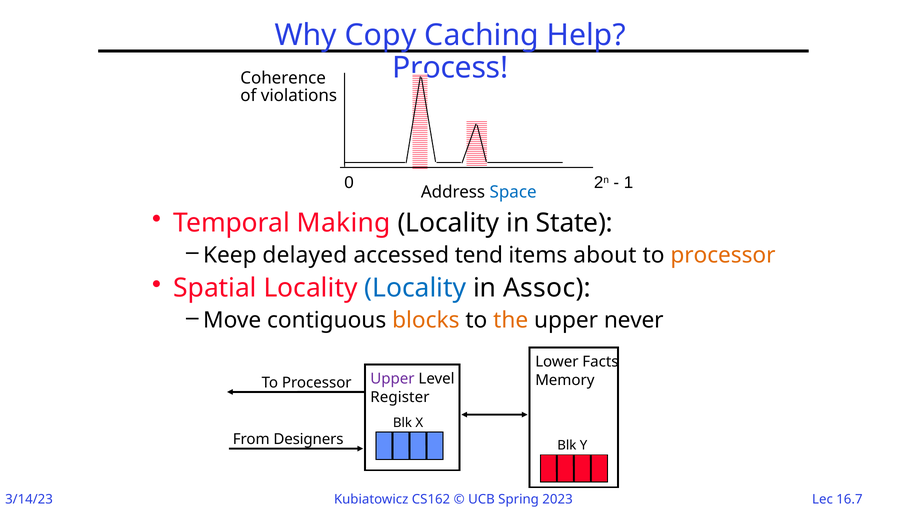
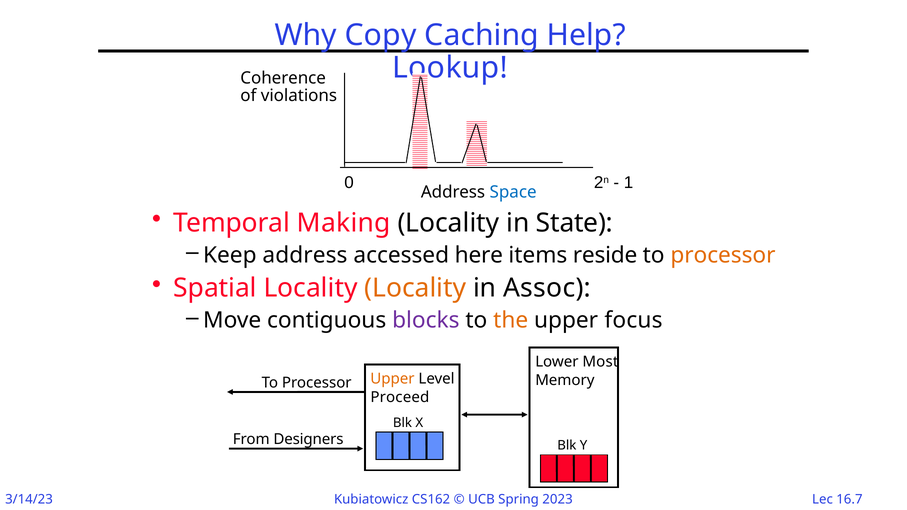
Process: Process -> Lookup
Keep delayed: delayed -> address
tend: tend -> here
about: about -> reside
Locality at (415, 288) colour: blue -> orange
blocks colour: orange -> purple
never: never -> focus
Facts: Facts -> Most
Upper at (392, 379) colour: purple -> orange
Register: Register -> Proceed
